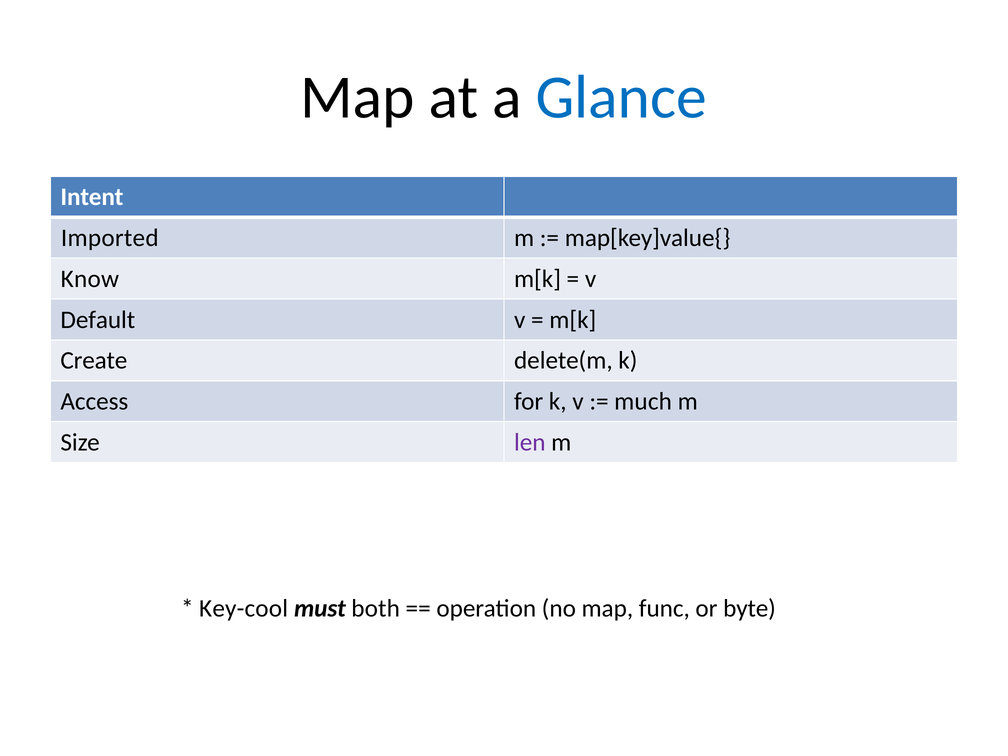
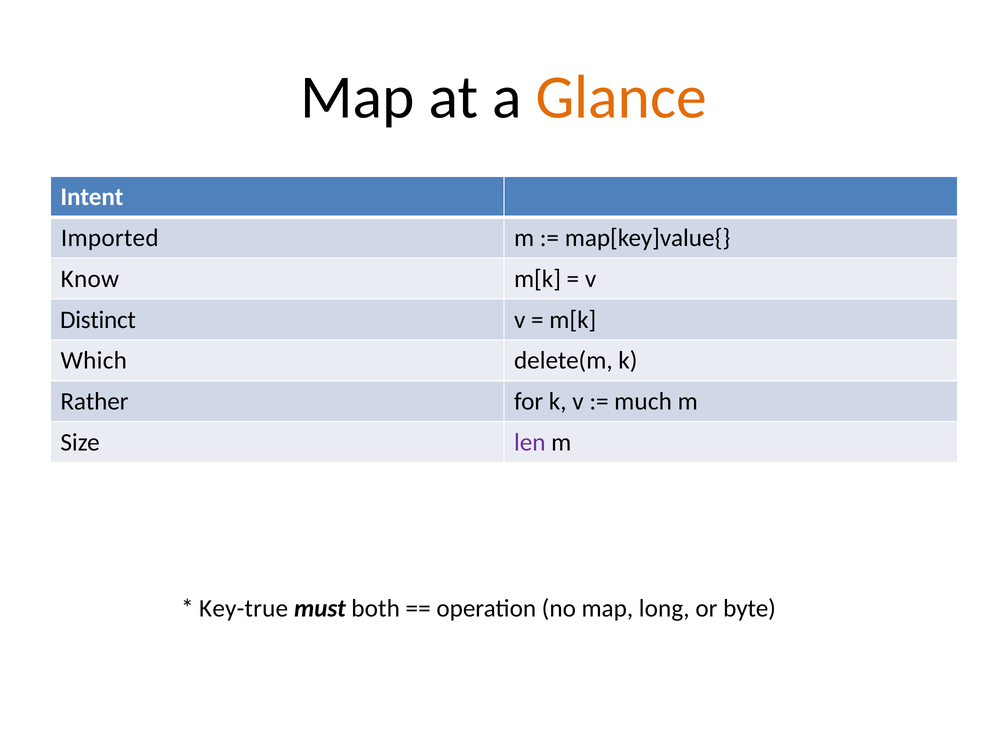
Glance colour: blue -> orange
Default: Default -> Distinct
Create: Create -> Which
Access: Access -> Rather
Key-cool: Key-cool -> Key-true
func: func -> long
